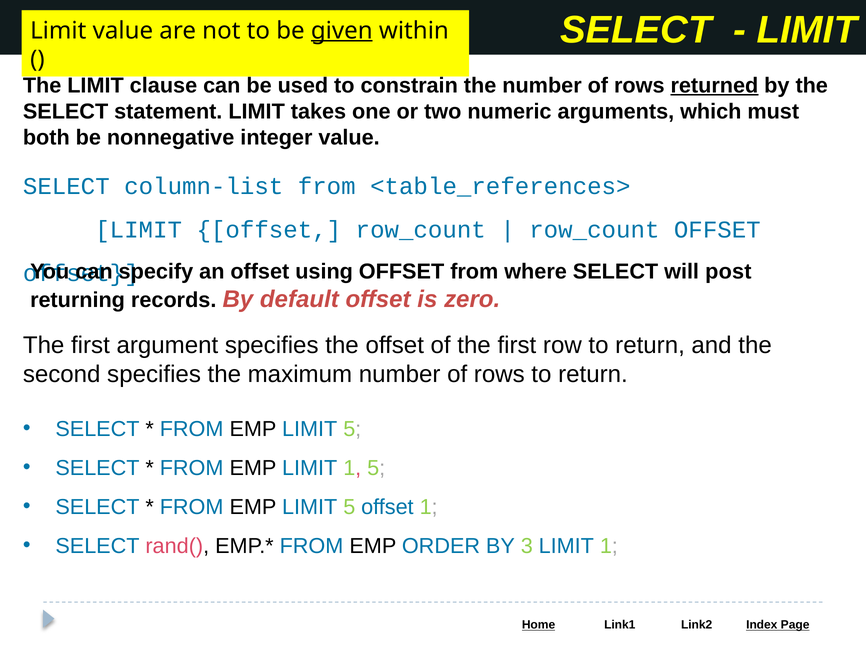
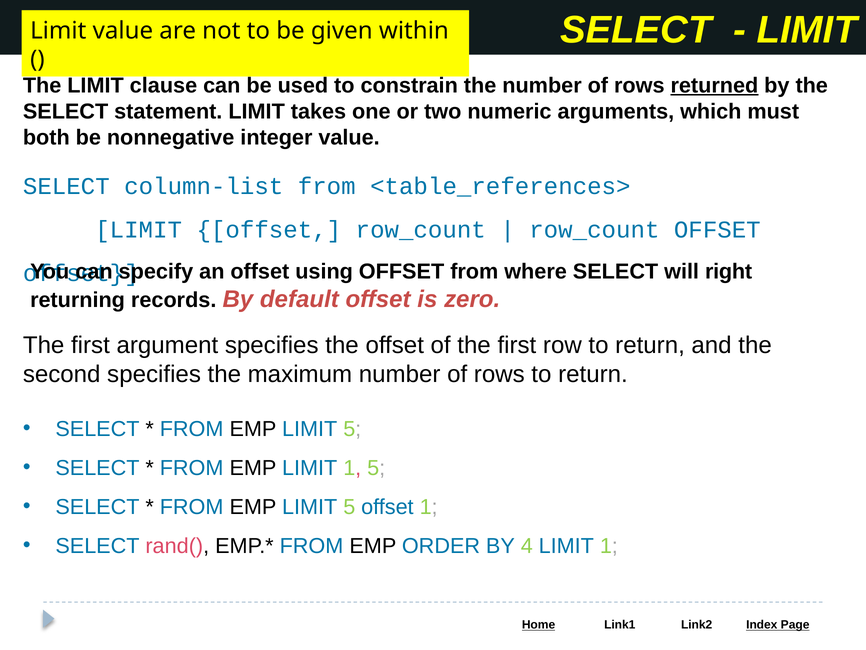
given underline: present -> none
post: post -> right
3: 3 -> 4
